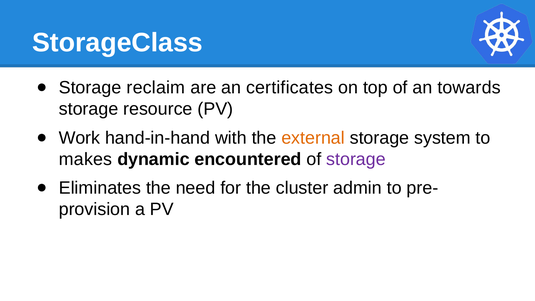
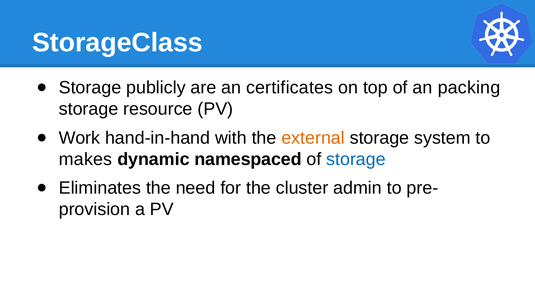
reclaim: reclaim -> publicly
towards: towards -> packing
encountered: encountered -> namespaced
storage at (356, 159) colour: purple -> blue
